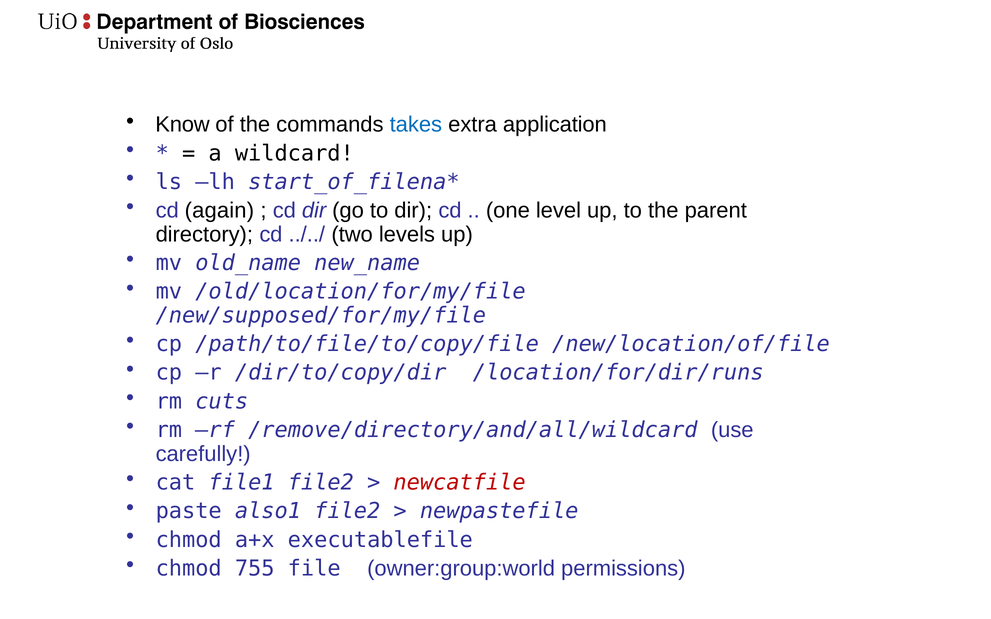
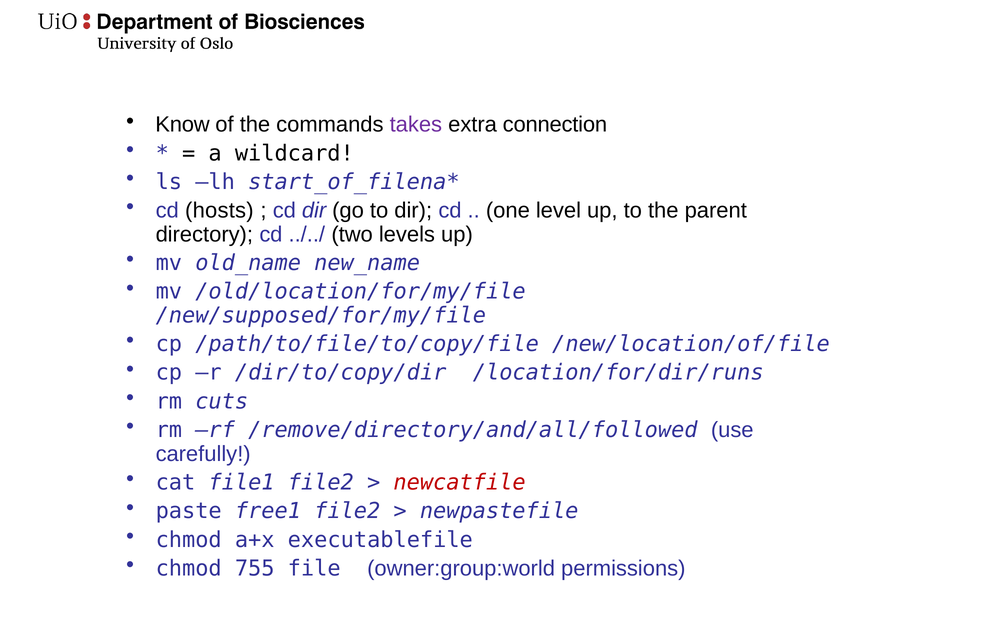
takes colour: blue -> purple
application: application -> connection
again: again -> hosts
/remove/directory/and/all/wildcard: /remove/directory/and/all/wildcard -> /remove/directory/and/all/followed
also1: also1 -> free1
